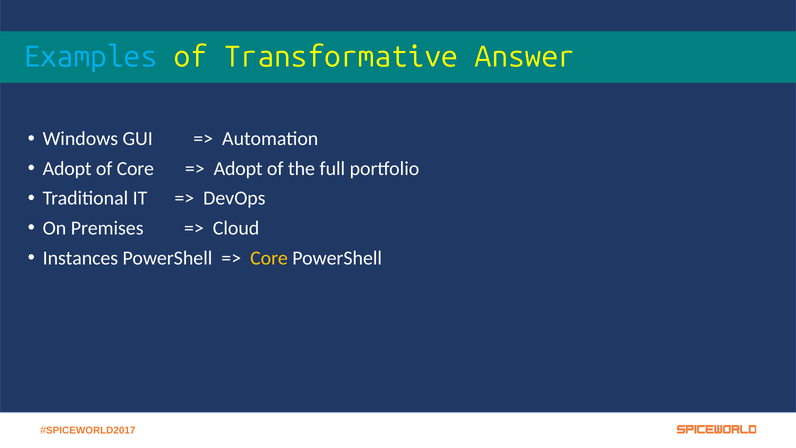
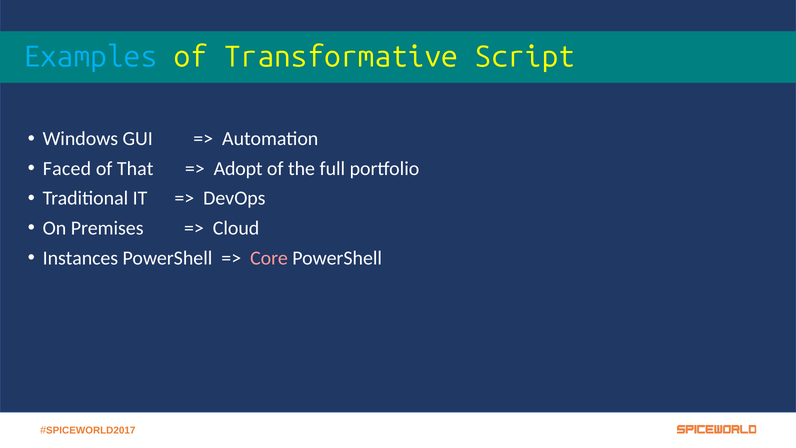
Answer: Answer -> Script
Adopt at (67, 169): Adopt -> Faced
of Core: Core -> That
Core at (269, 258) colour: yellow -> pink
